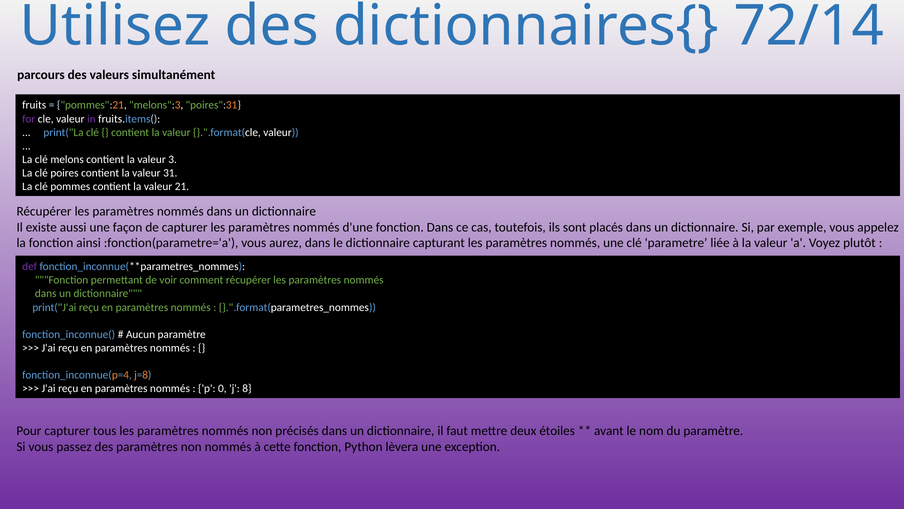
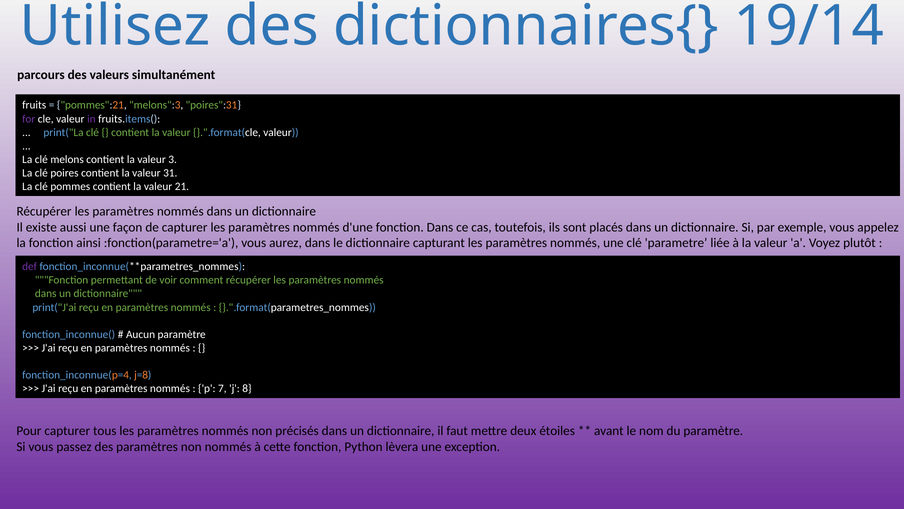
72/14: 72/14 -> 19/14
0: 0 -> 7
